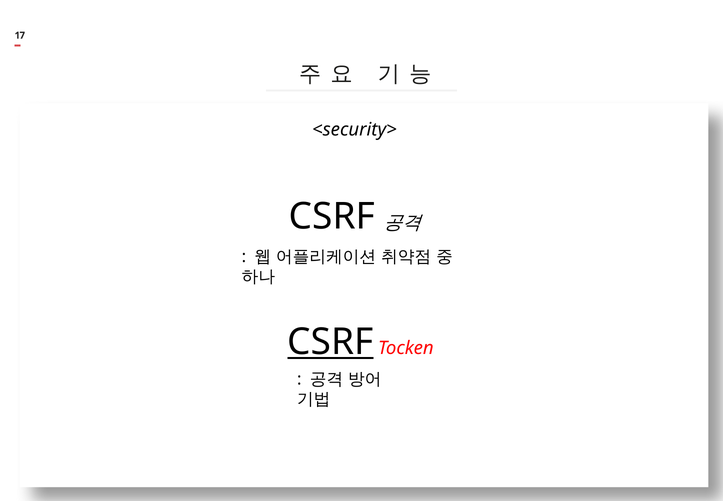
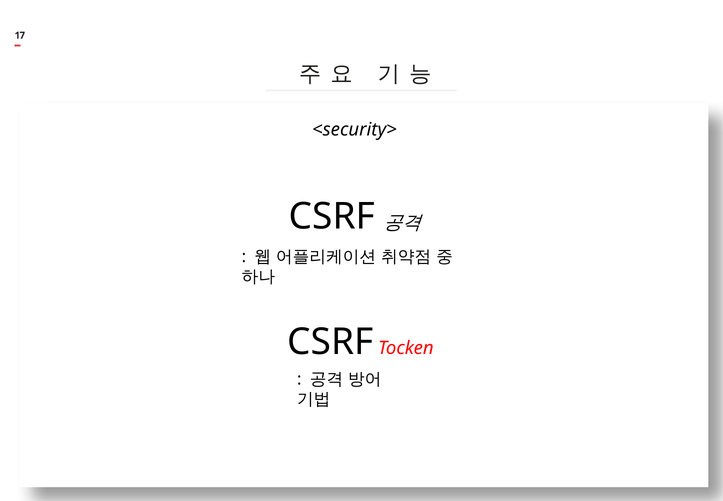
CSRF at (330, 342) underline: present -> none
